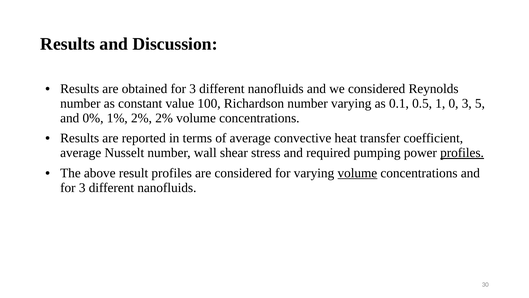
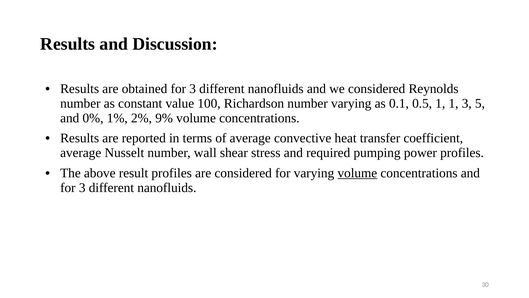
1 0: 0 -> 1
2% 2%: 2% -> 9%
profiles at (462, 153) underline: present -> none
